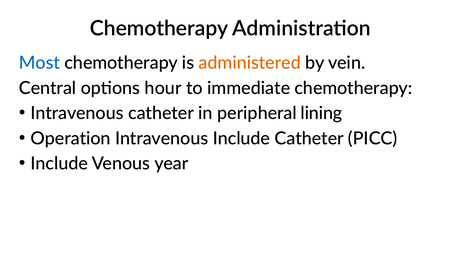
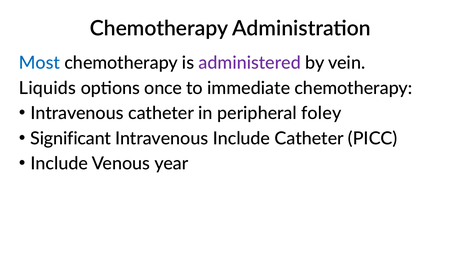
administered colour: orange -> purple
Central: Central -> Liquids
hour: hour -> once
lining: lining -> foley
Operation: Operation -> Significant
